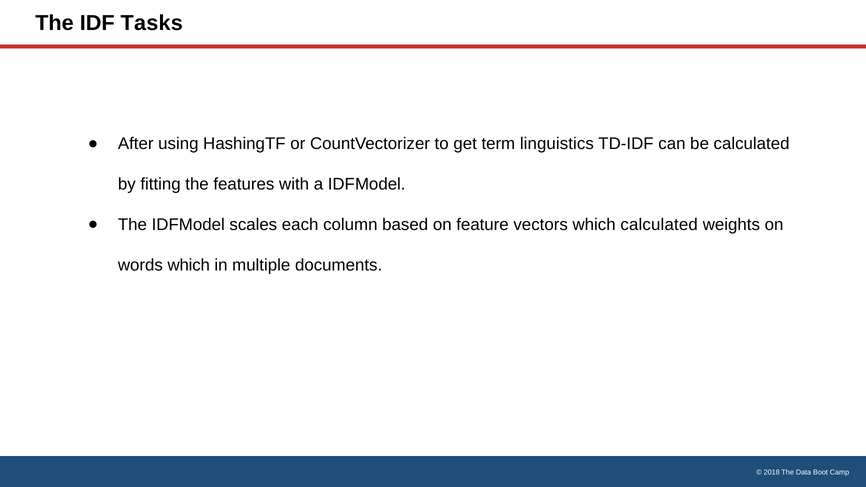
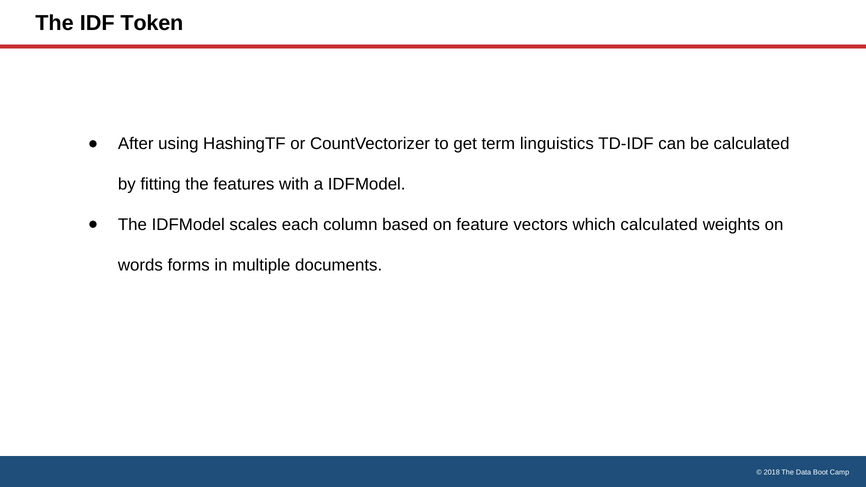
Tasks: Tasks -> Token
words which: which -> forms
